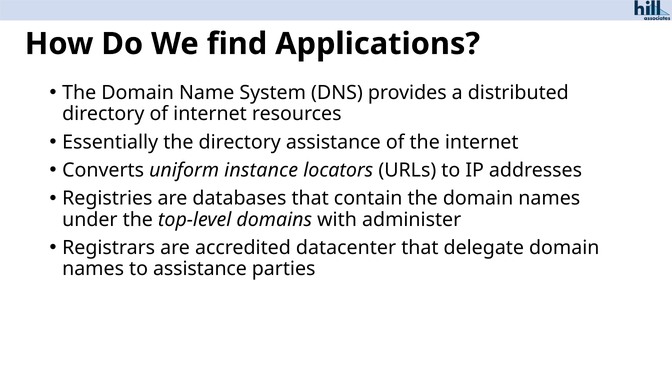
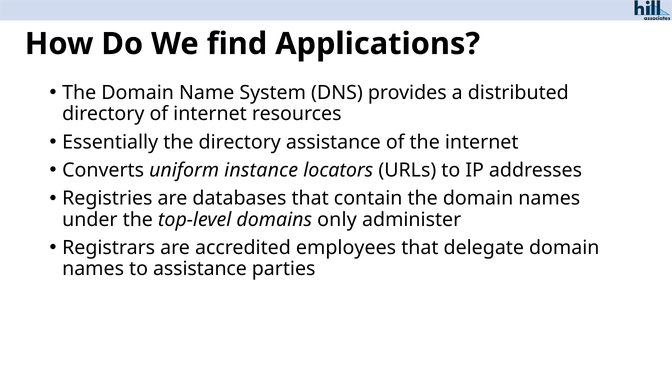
with: with -> only
datacenter: datacenter -> employees
